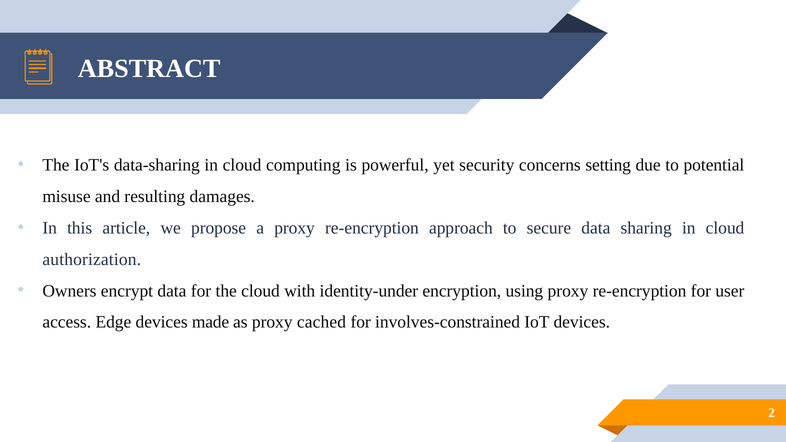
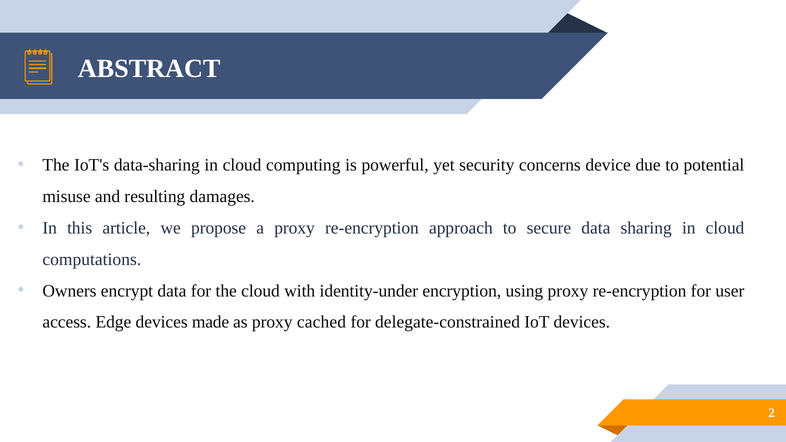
setting: setting -> device
authorization: authorization -> computations
involves-constrained: involves-constrained -> delegate-constrained
